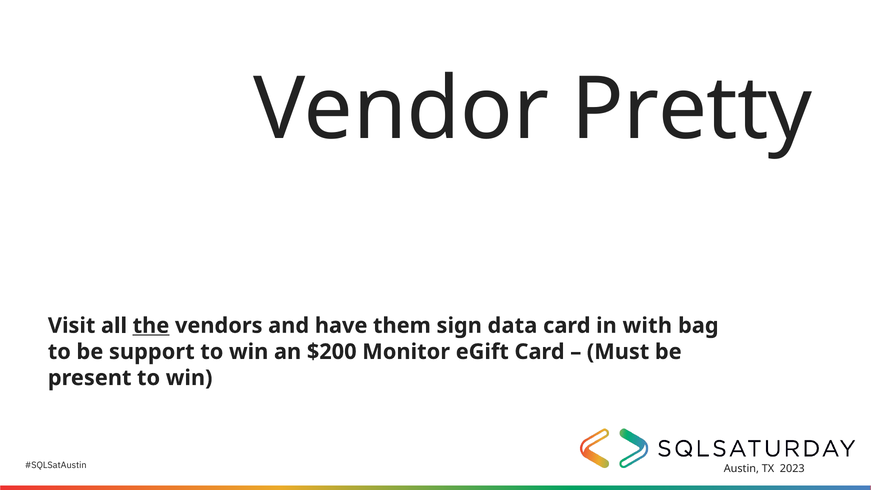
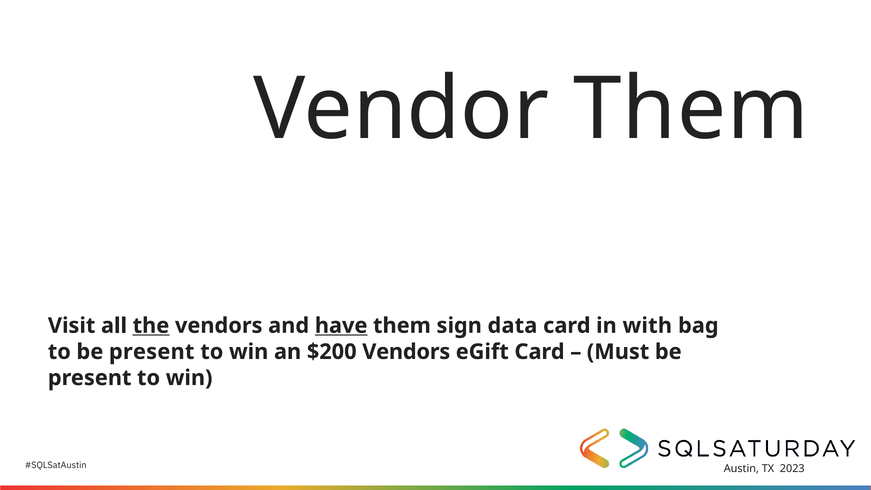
Vendor Pretty: Pretty -> Them
have underline: none -> present
to be support: support -> present
$200 Monitor: Monitor -> Vendors
